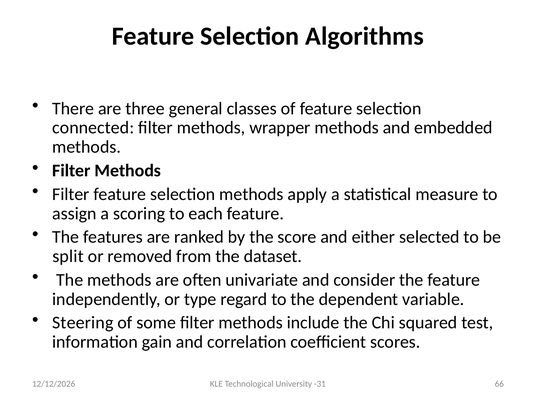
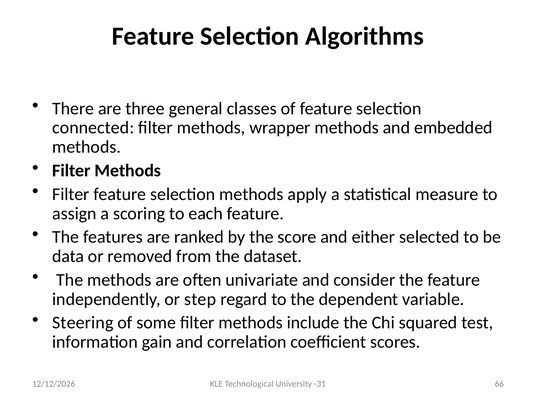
split: split -> data
type: type -> step
